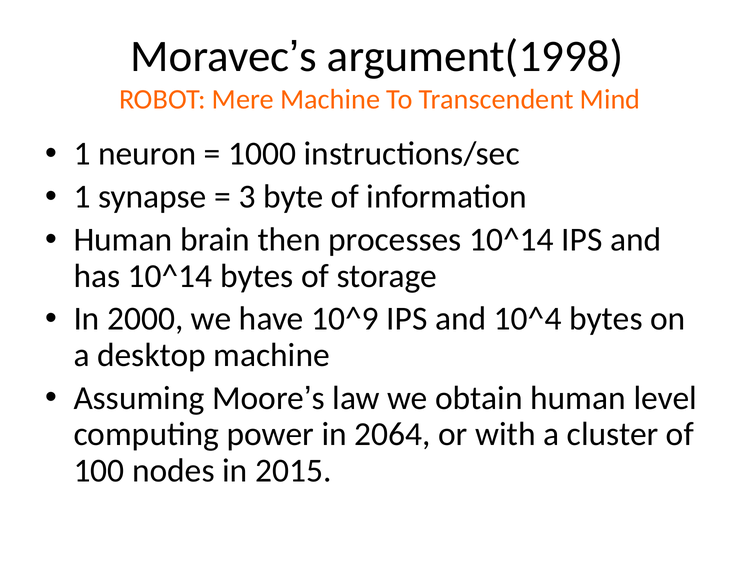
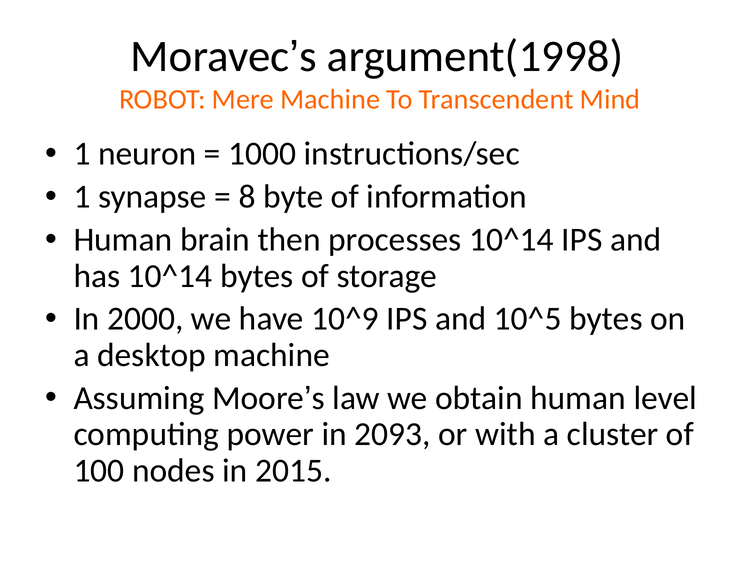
3: 3 -> 8
10^4: 10^4 -> 10^5
2064: 2064 -> 2093
